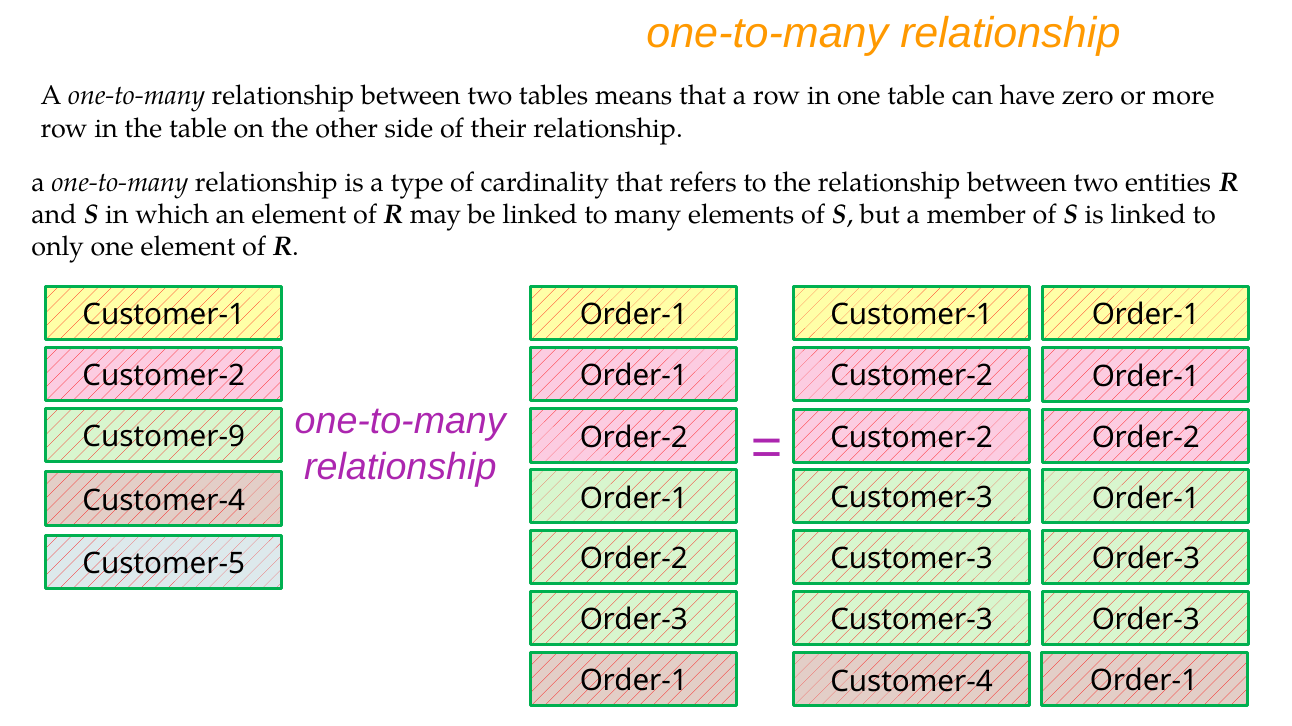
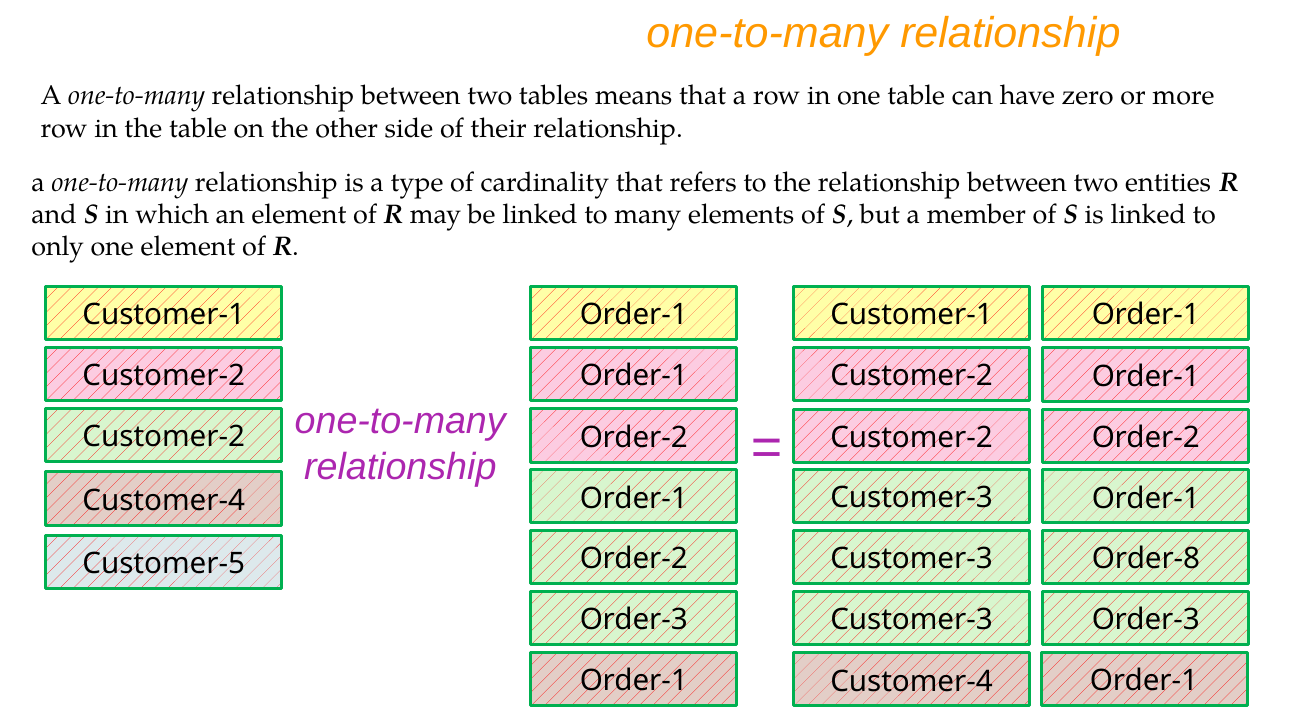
Customer-9 at (164, 437): Customer-9 -> Customer-2
Order-3 at (1146, 560): Order-3 -> Order-8
